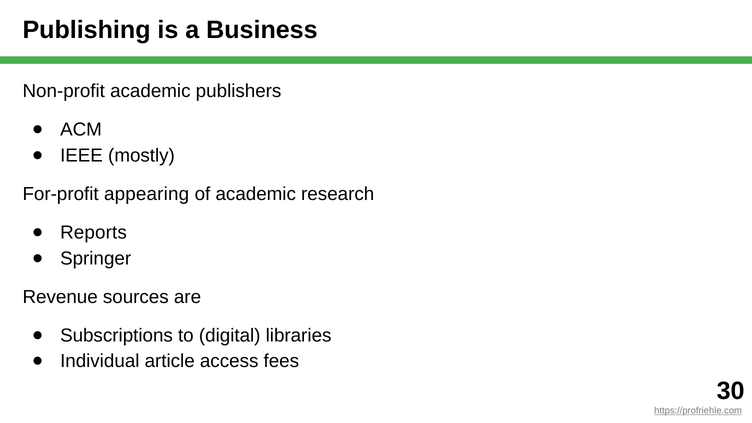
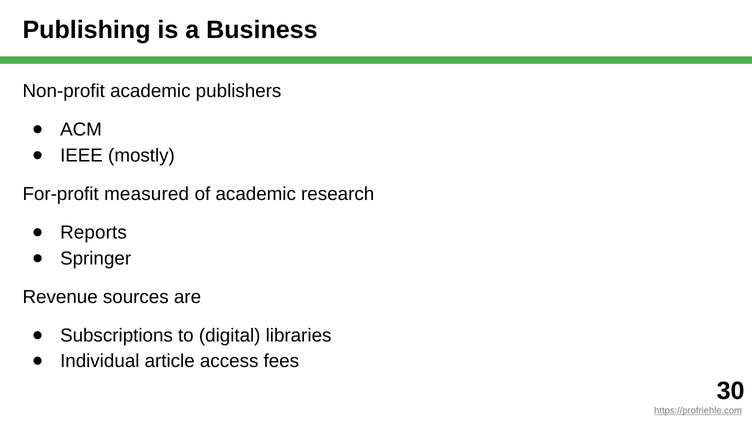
appearing: appearing -> measured
